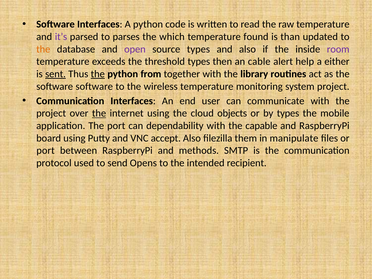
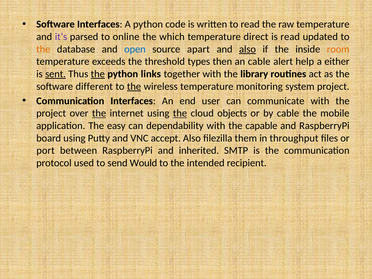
parses: parses -> online
found: found -> direct
is than: than -> read
open colour: purple -> blue
source types: types -> apart
also at (248, 49) underline: none -> present
room colour: purple -> orange
from: from -> links
software software: software -> different
the at (134, 86) underline: none -> present
the at (180, 113) underline: none -> present
by types: types -> cable
The port: port -> easy
manipulate: manipulate -> throughput
methods: methods -> inherited
Opens: Opens -> Would
